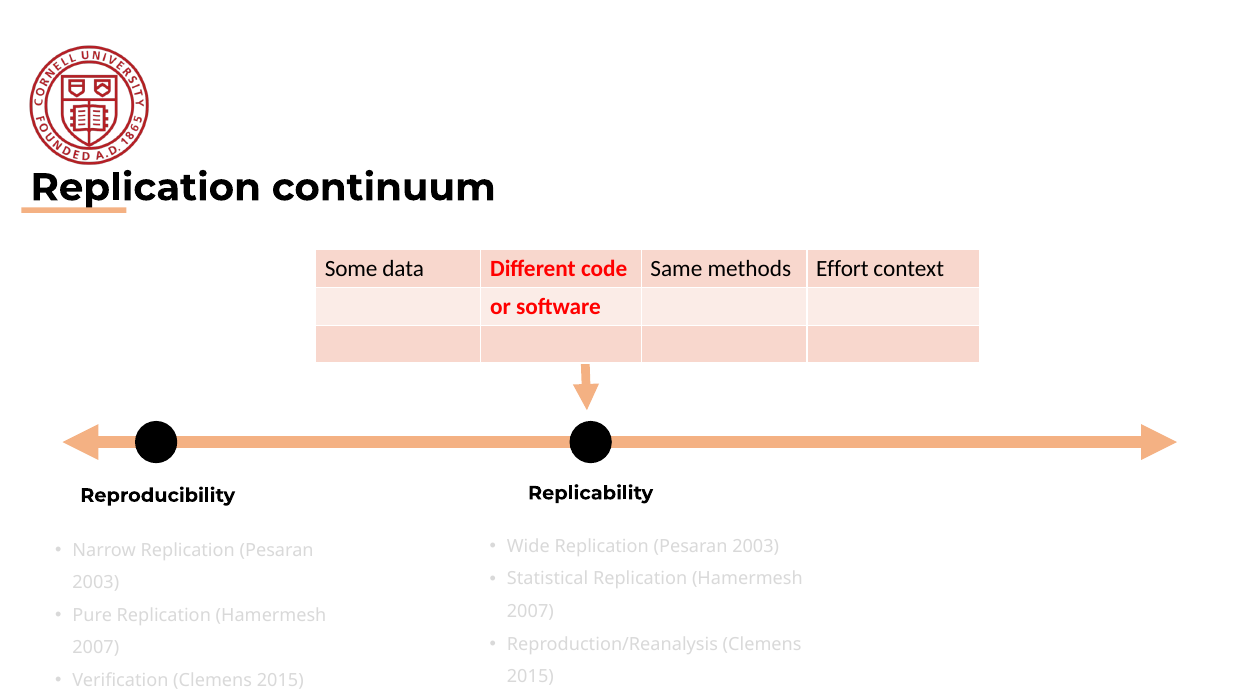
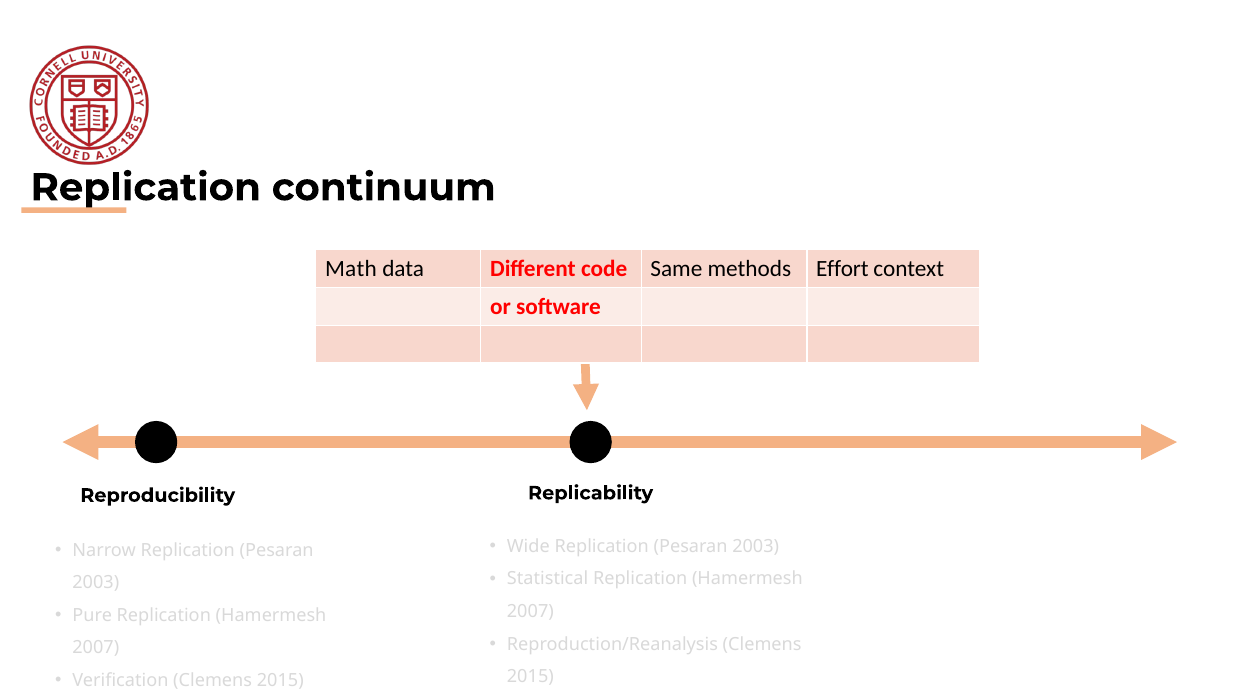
Some: Some -> Math
